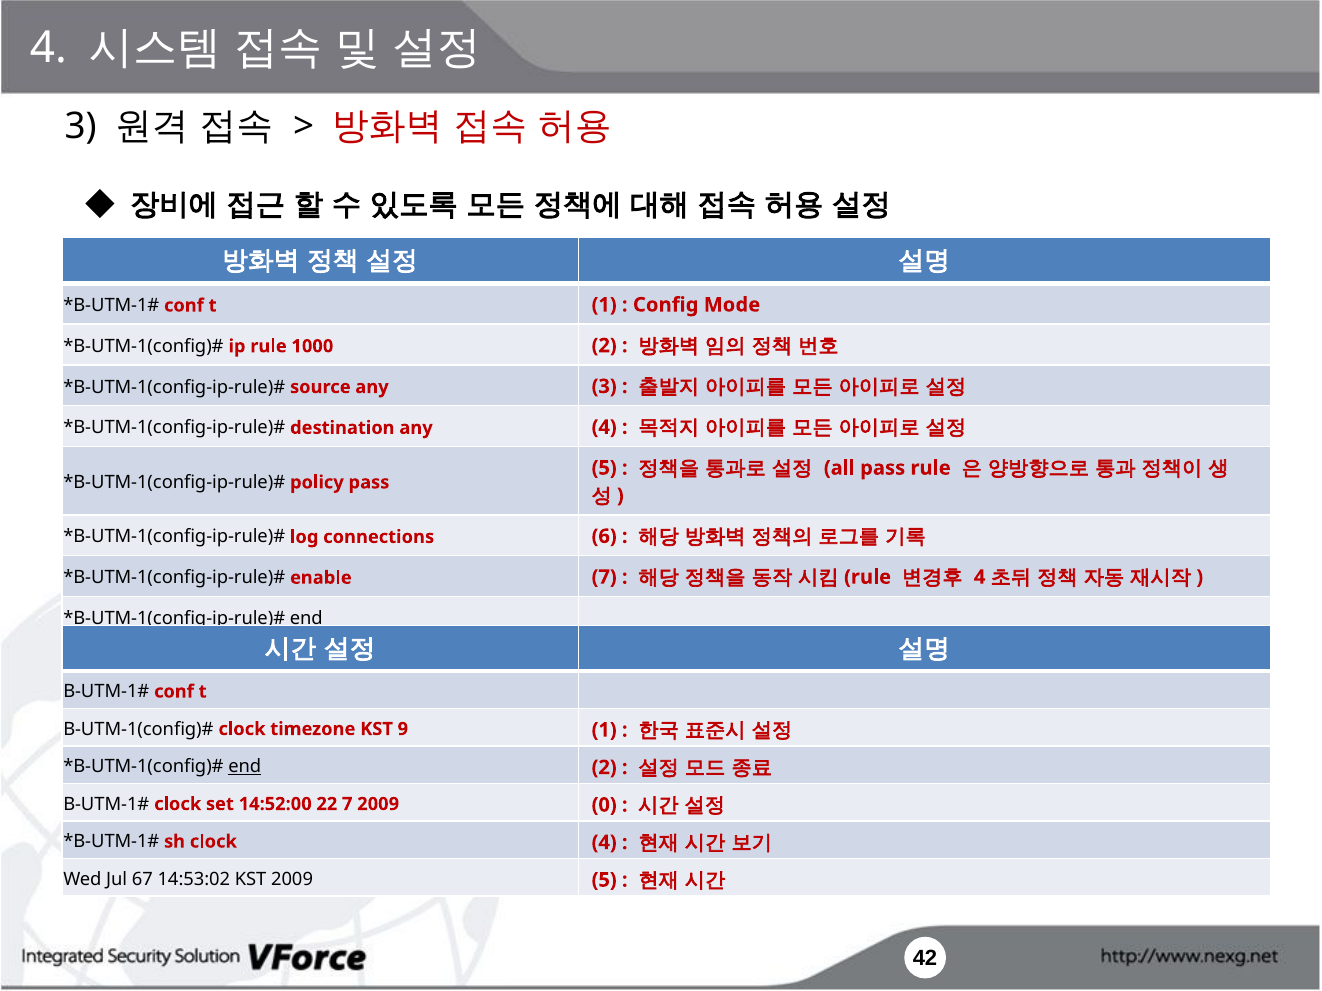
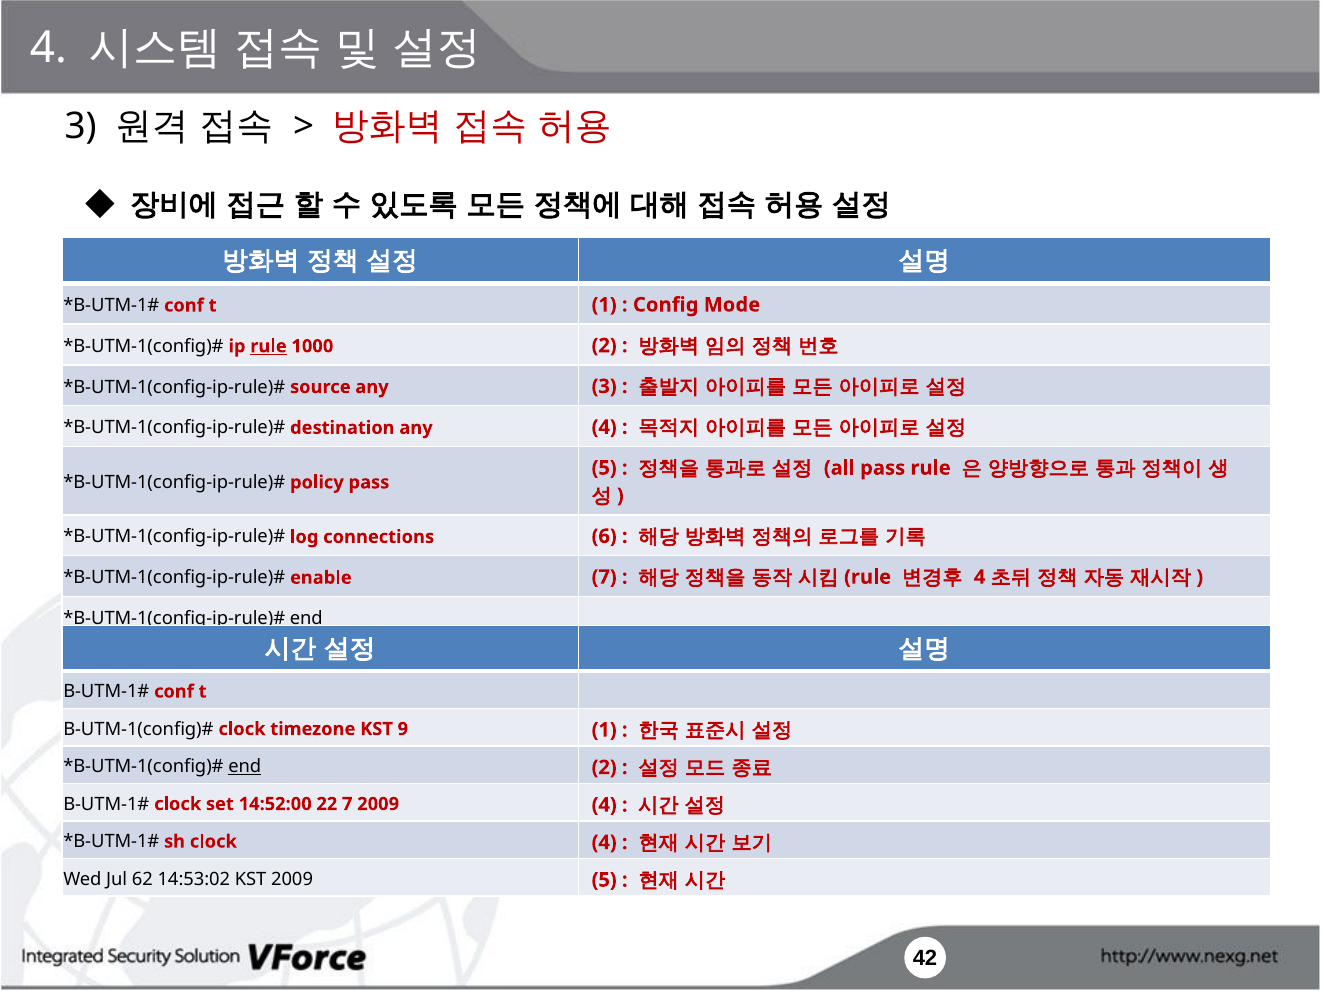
rule at (268, 346) underline: none -> present
2009 0: 0 -> 4
67: 67 -> 62
